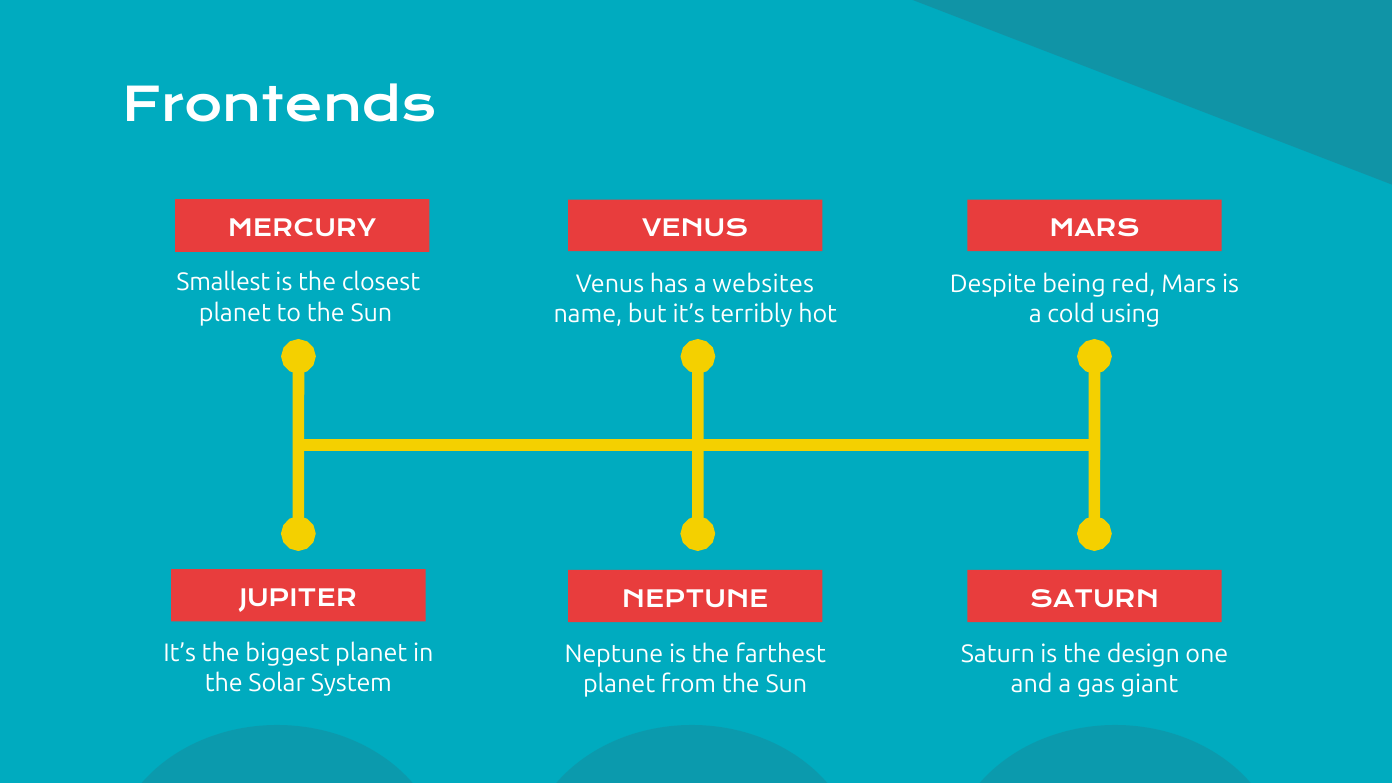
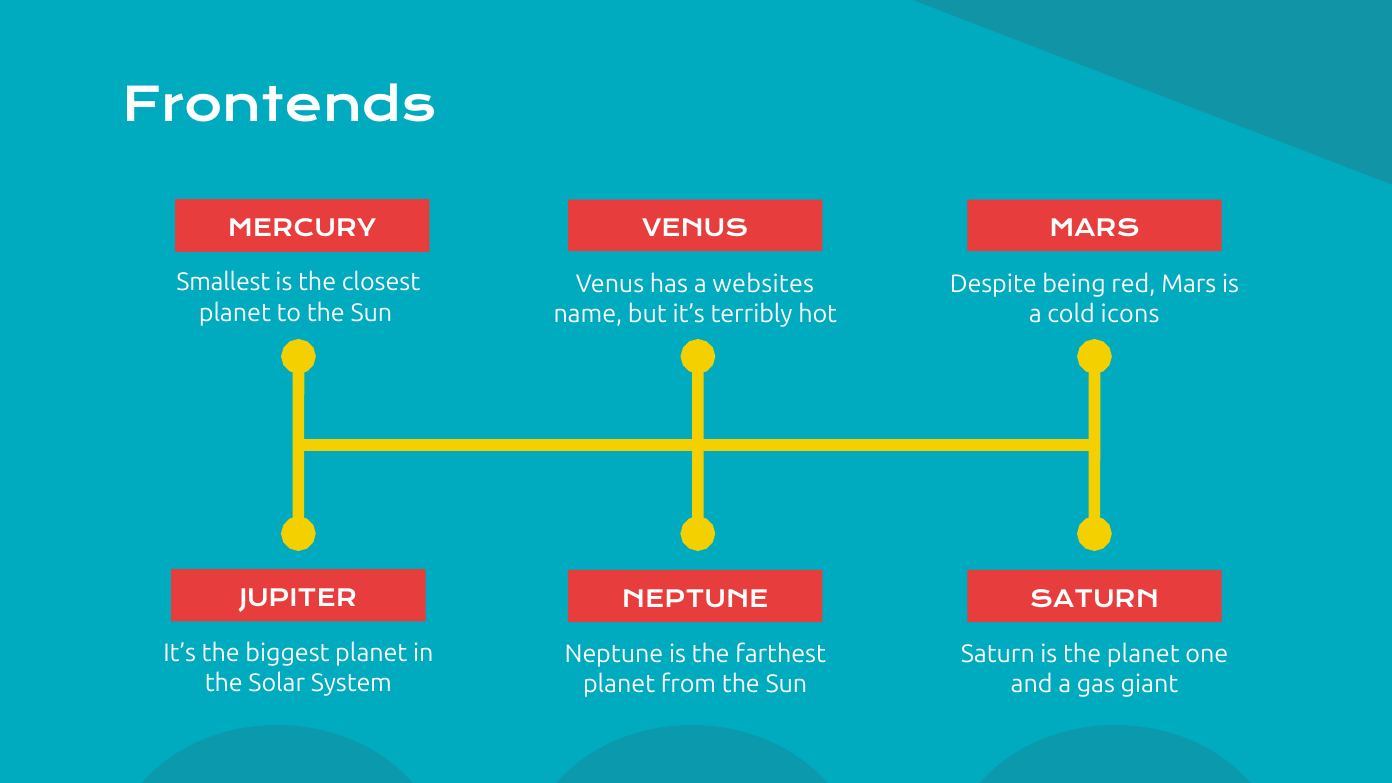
using: using -> icons
the design: design -> planet
